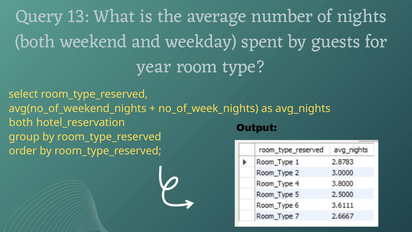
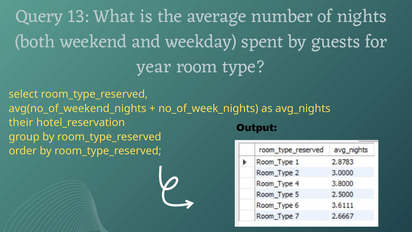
both at (21, 123): both -> their
